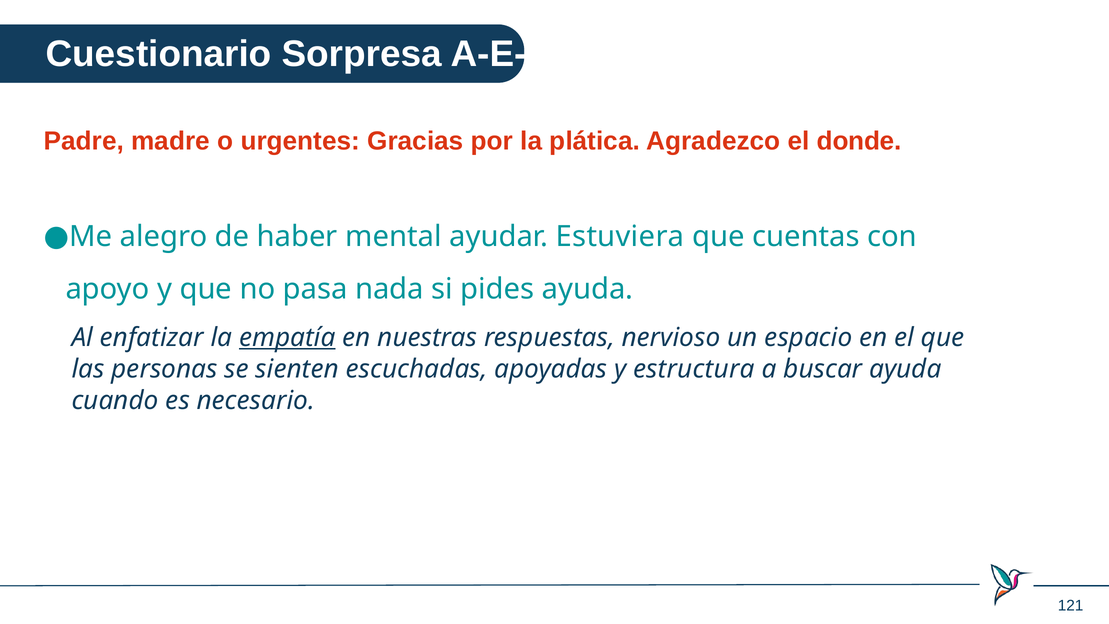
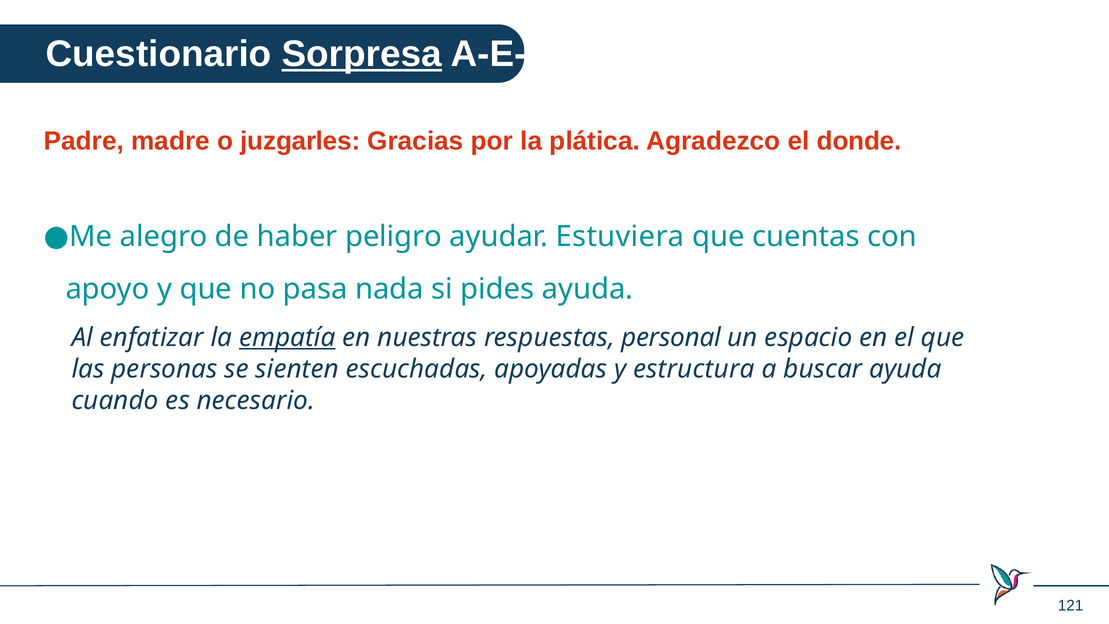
Sorpresa underline: none -> present
urgentes: urgentes -> juzgarles
mental: mental -> peligro
nervioso: nervioso -> personal
